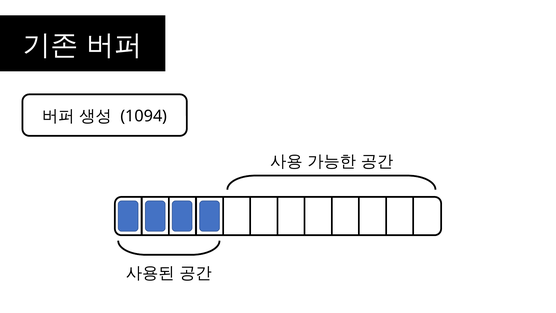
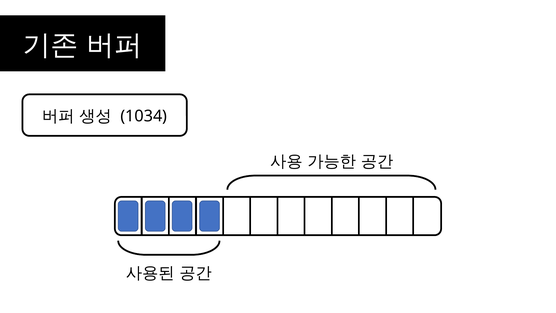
1094: 1094 -> 1034
